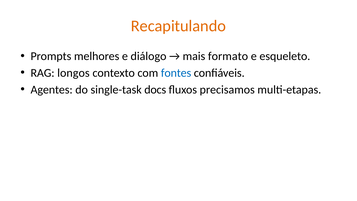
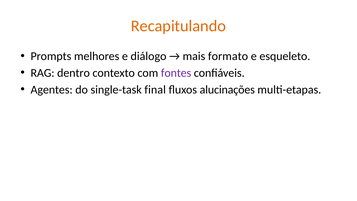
longos: longos -> dentro
fontes colour: blue -> purple
docs: docs -> final
precisamos: precisamos -> alucinações
